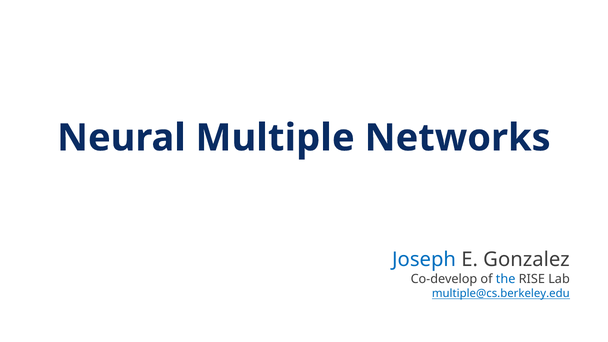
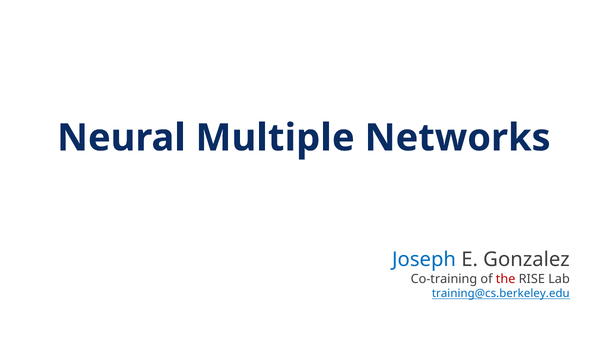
Co-develop: Co-develop -> Co-training
the colour: blue -> red
multiple@cs.berkeley.edu: multiple@cs.berkeley.edu -> training@cs.berkeley.edu
